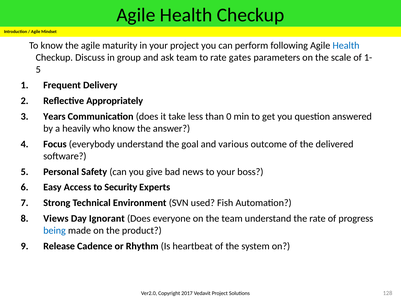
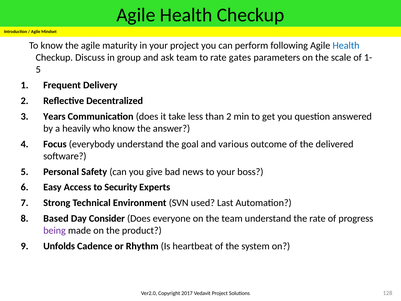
Appropriately: Appropriately -> Decentralized
than 0: 0 -> 2
Fish: Fish -> Last
Views: Views -> Based
Ignorant: Ignorant -> Consider
being colour: blue -> purple
Release: Release -> Unfolds
